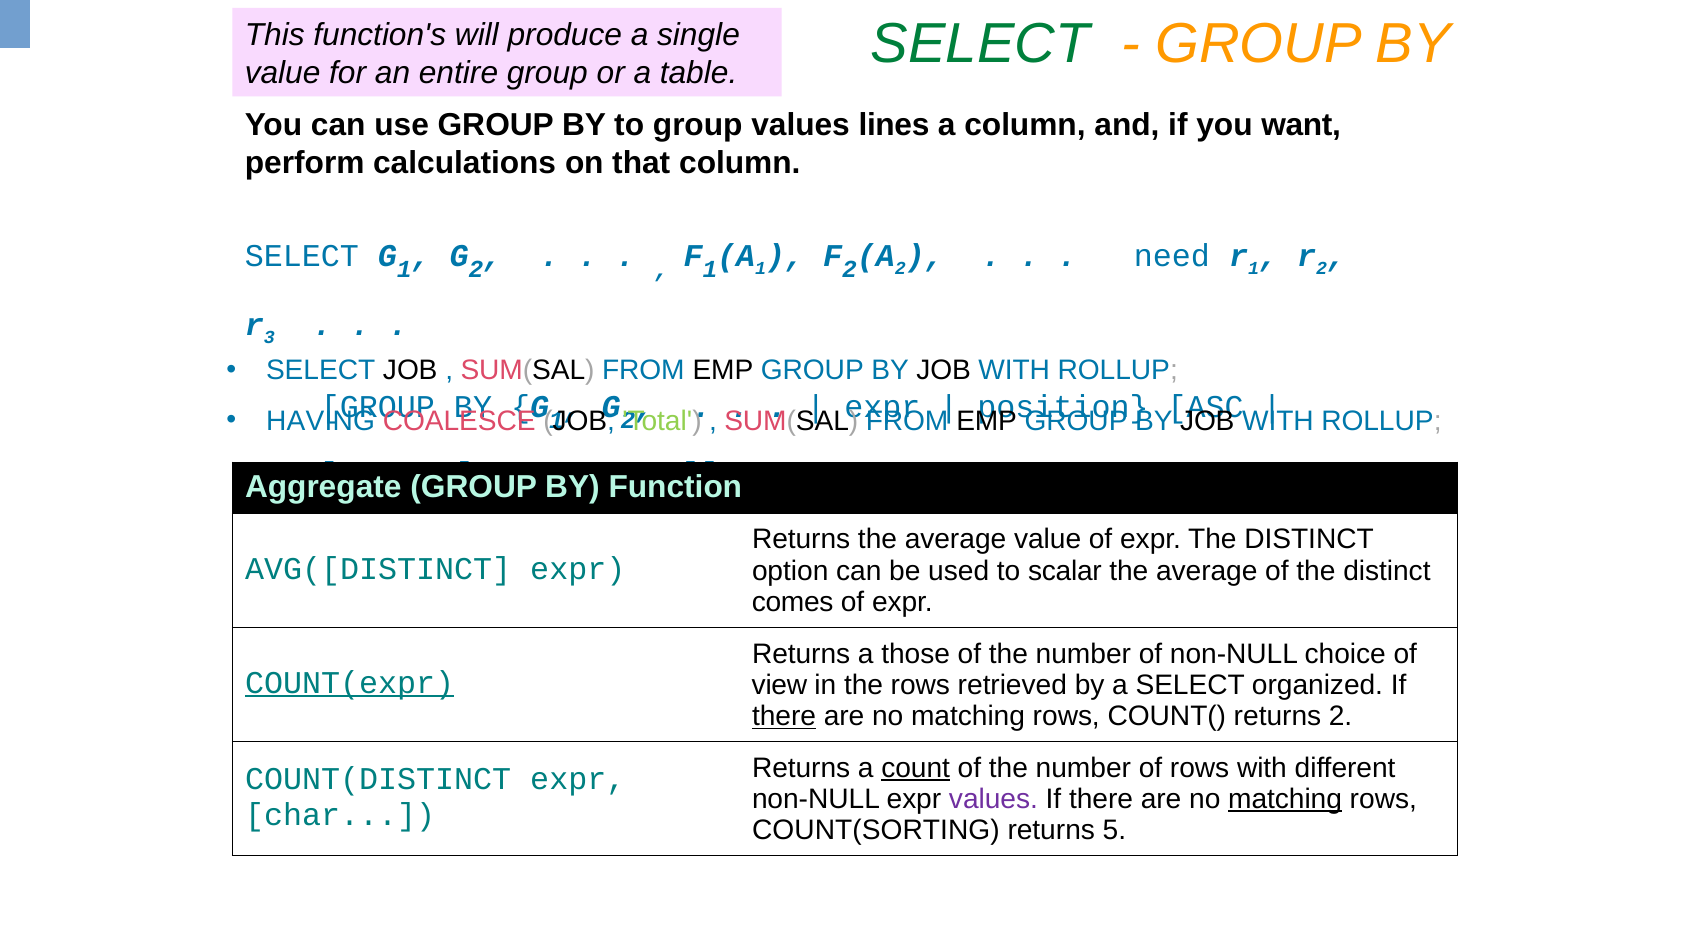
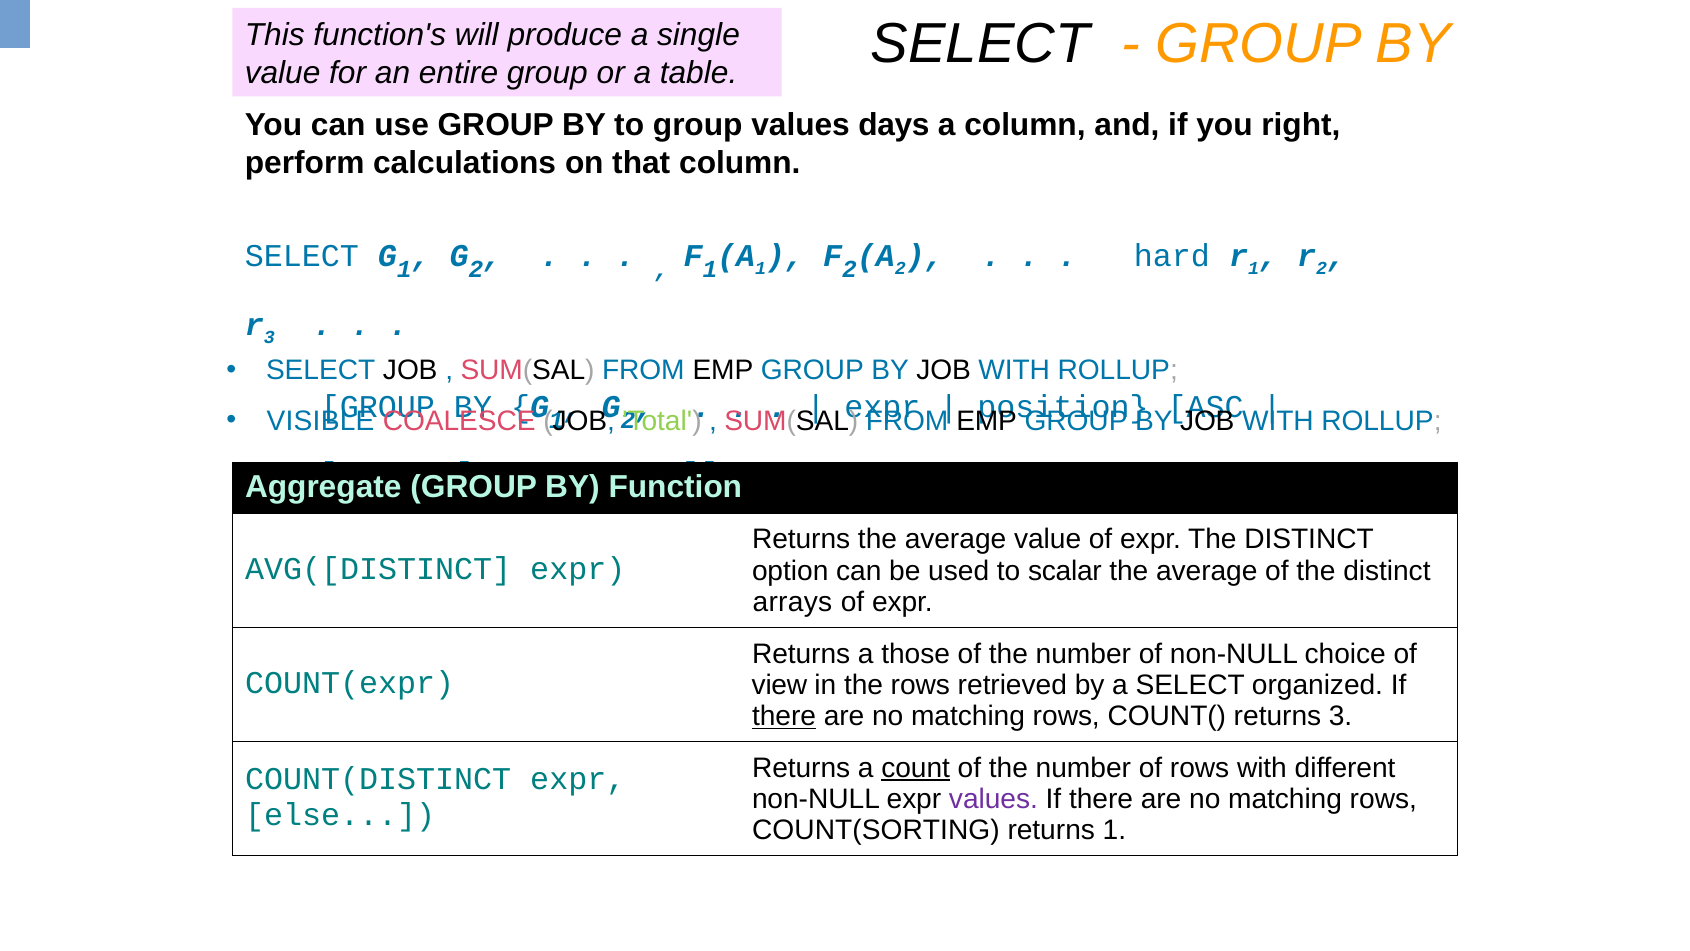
SELECT at (980, 44) colour: green -> black
lines: lines -> days
want: want -> right
need: need -> hard
HAVING: HAVING -> VISIBLE
comes: comes -> arrays
COUNT(expr underline: present -> none
returns 2: 2 -> 3
matching at (1285, 799) underline: present -> none
char: char -> else
returns 5: 5 -> 1
